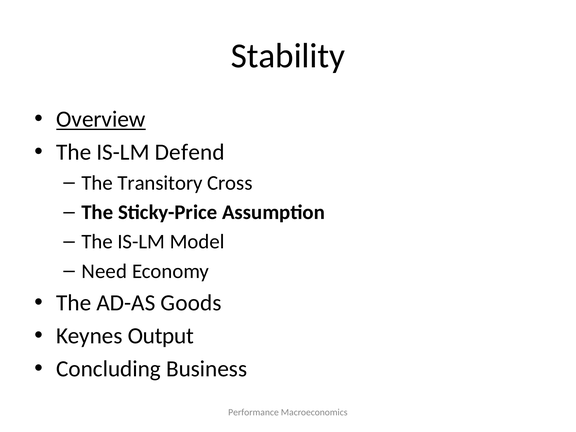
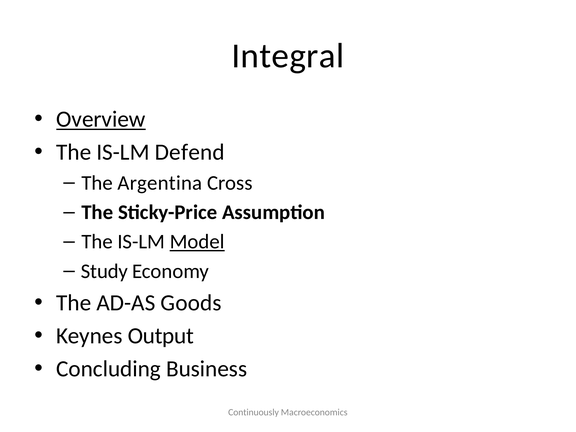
Stability: Stability -> Integral
Transitory: Transitory -> Argentina
Model underline: none -> present
Need: Need -> Study
Performance: Performance -> Continuously
